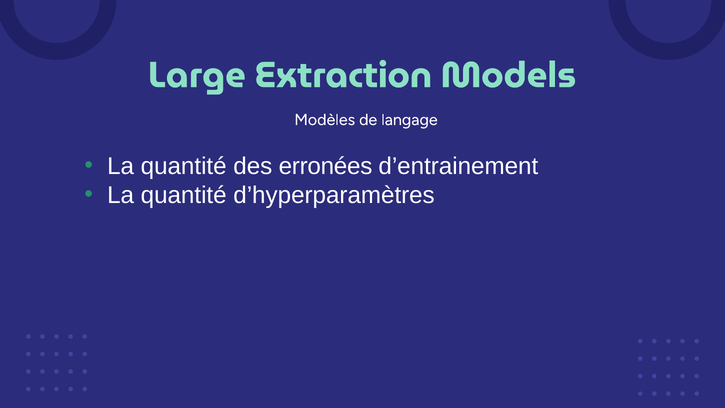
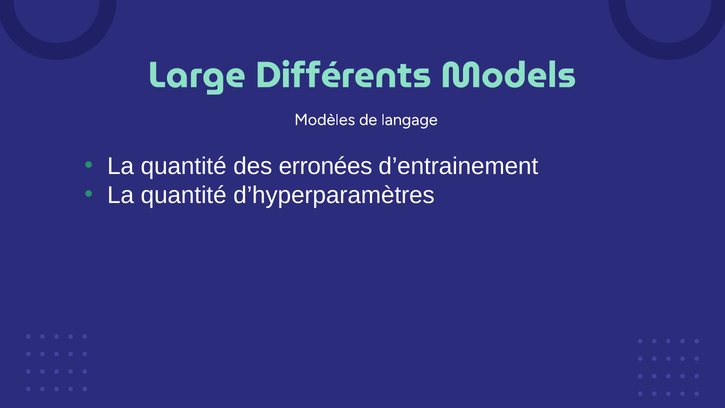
Extraction: Extraction -> Différents
